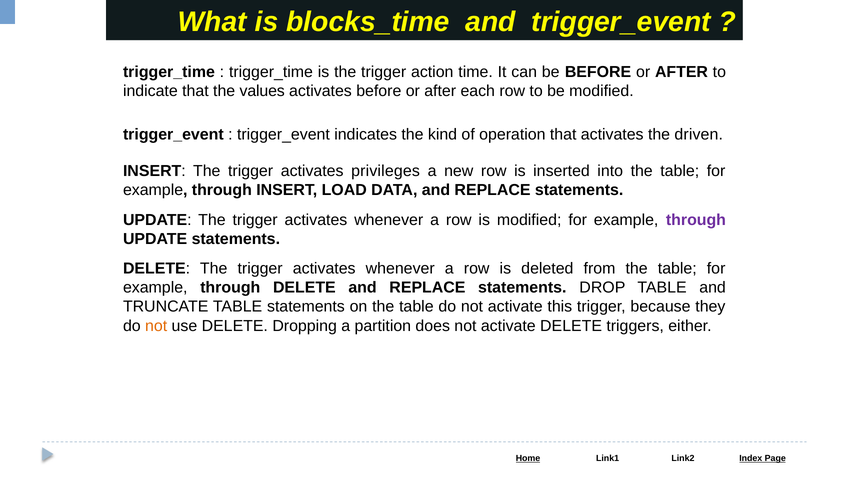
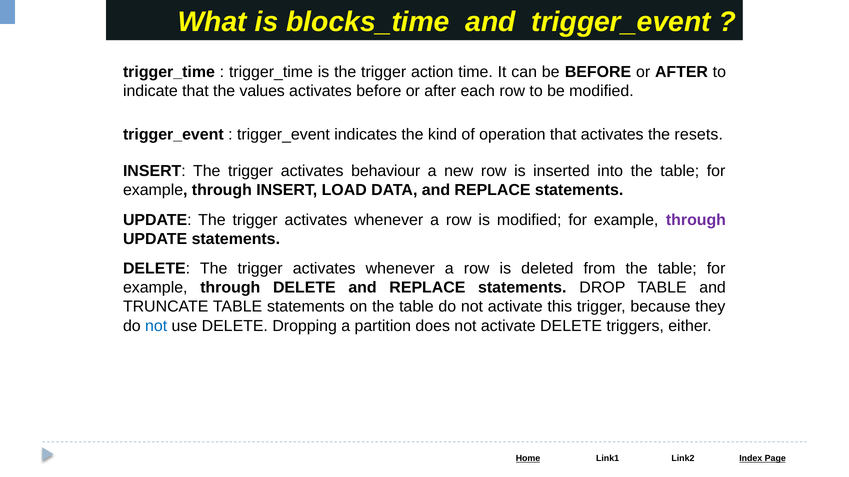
driven: driven -> resets
privileges: privileges -> behaviour
not at (156, 326) colour: orange -> blue
